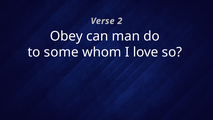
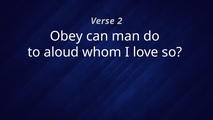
some: some -> aloud
